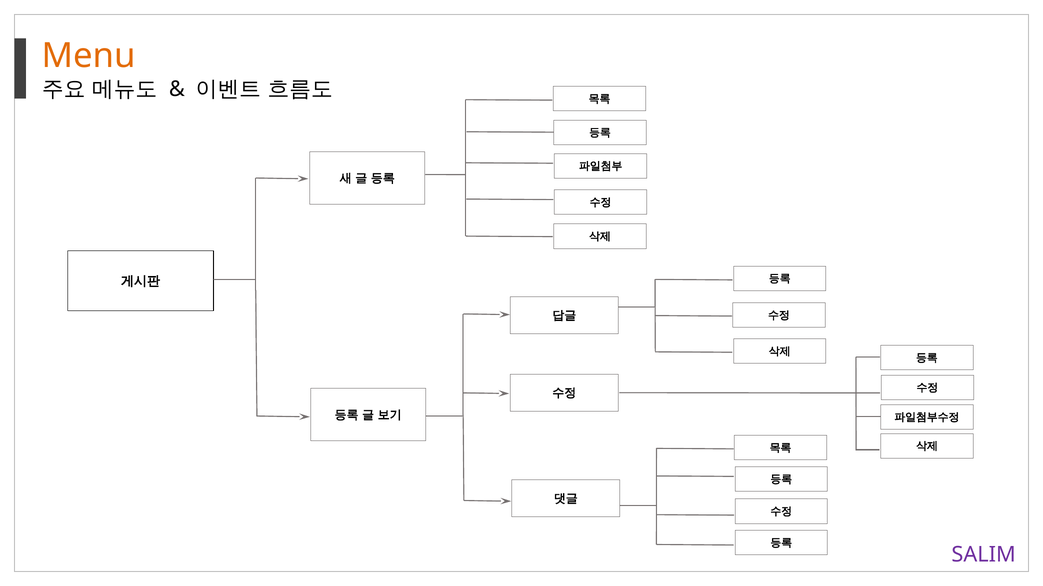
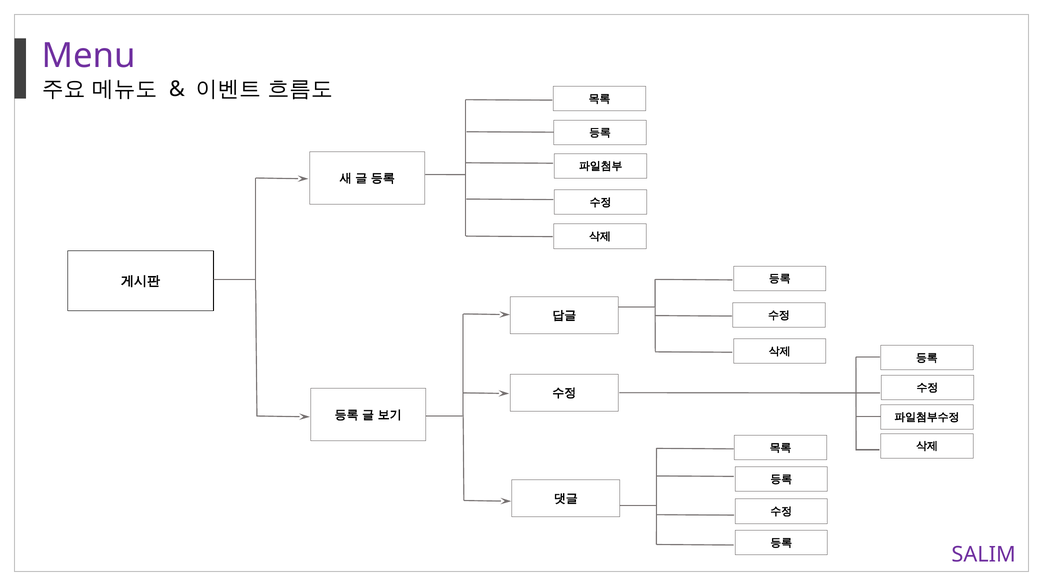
Menu colour: orange -> purple
